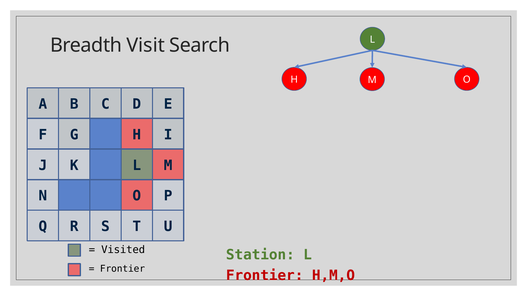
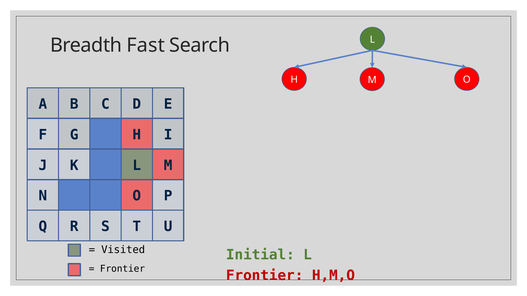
Visit: Visit -> Fast
Station: Station -> Initial
